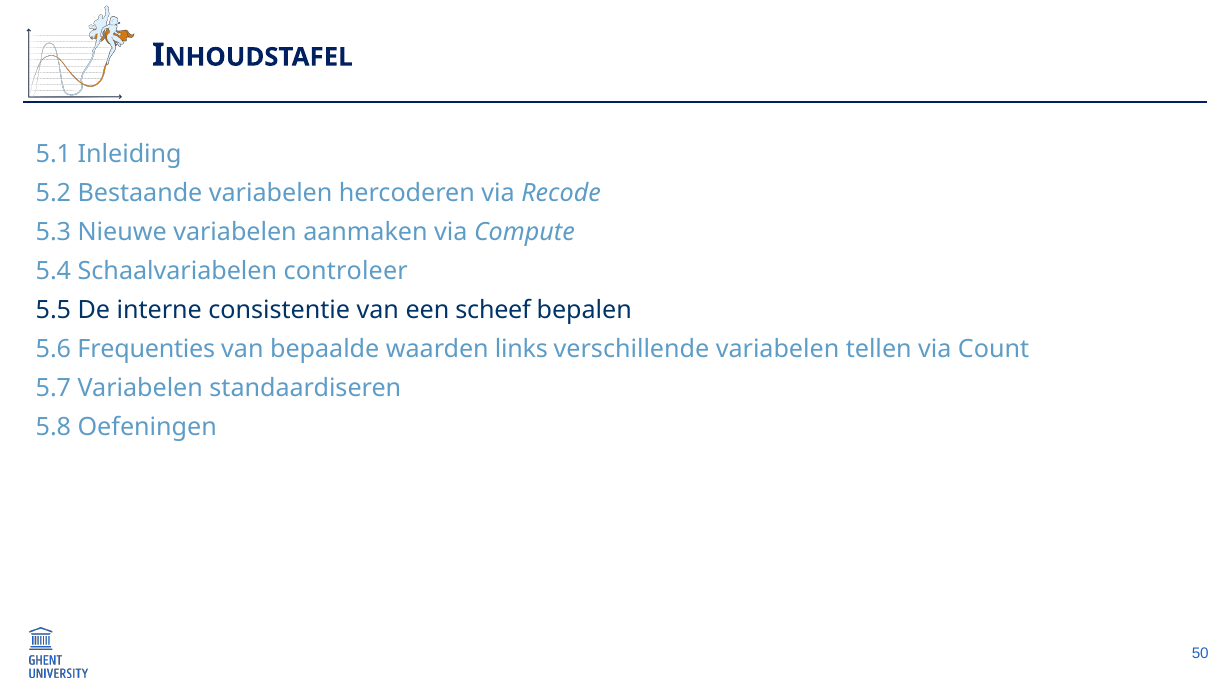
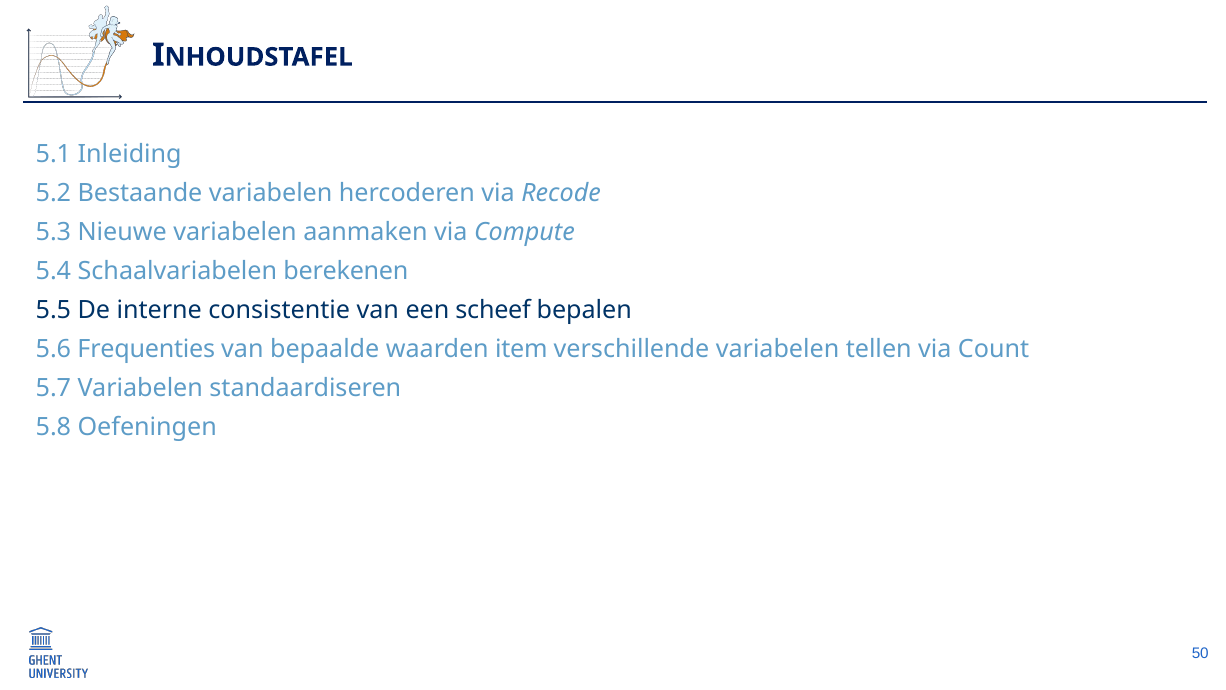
controleer: controleer -> berekenen
links: links -> item
